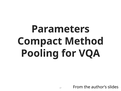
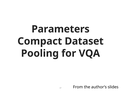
Method: Method -> Dataset
